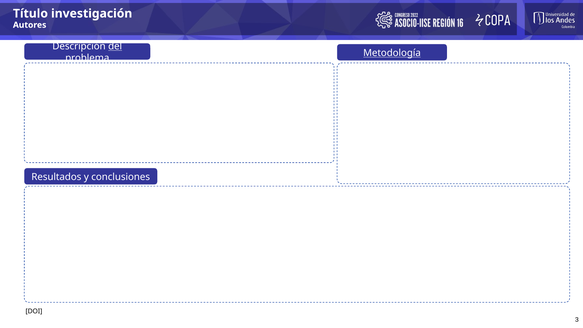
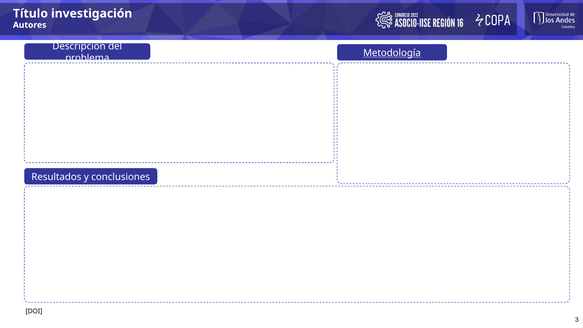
del underline: present -> none
